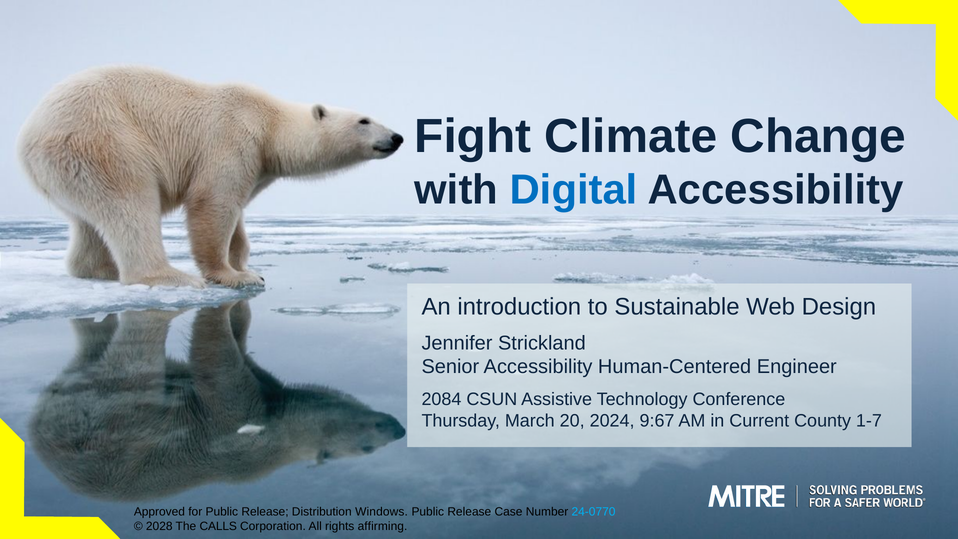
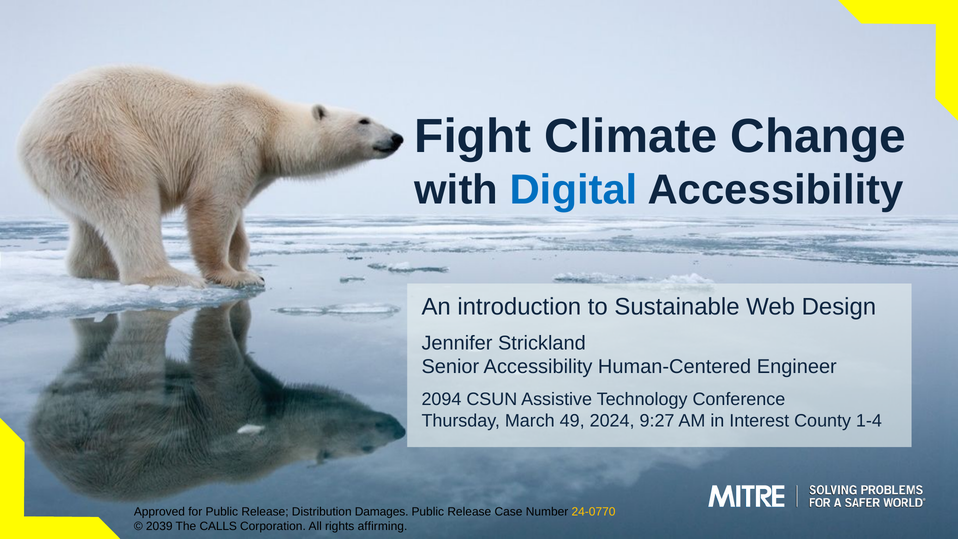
2084: 2084 -> 2094
20: 20 -> 49
9:67: 9:67 -> 9:27
Current: Current -> Interest
1-7: 1-7 -> 1-4
Windows: Windows -> Damages
24-0770 colour: light blue -> yellow
2028: 2028 -> 2039
